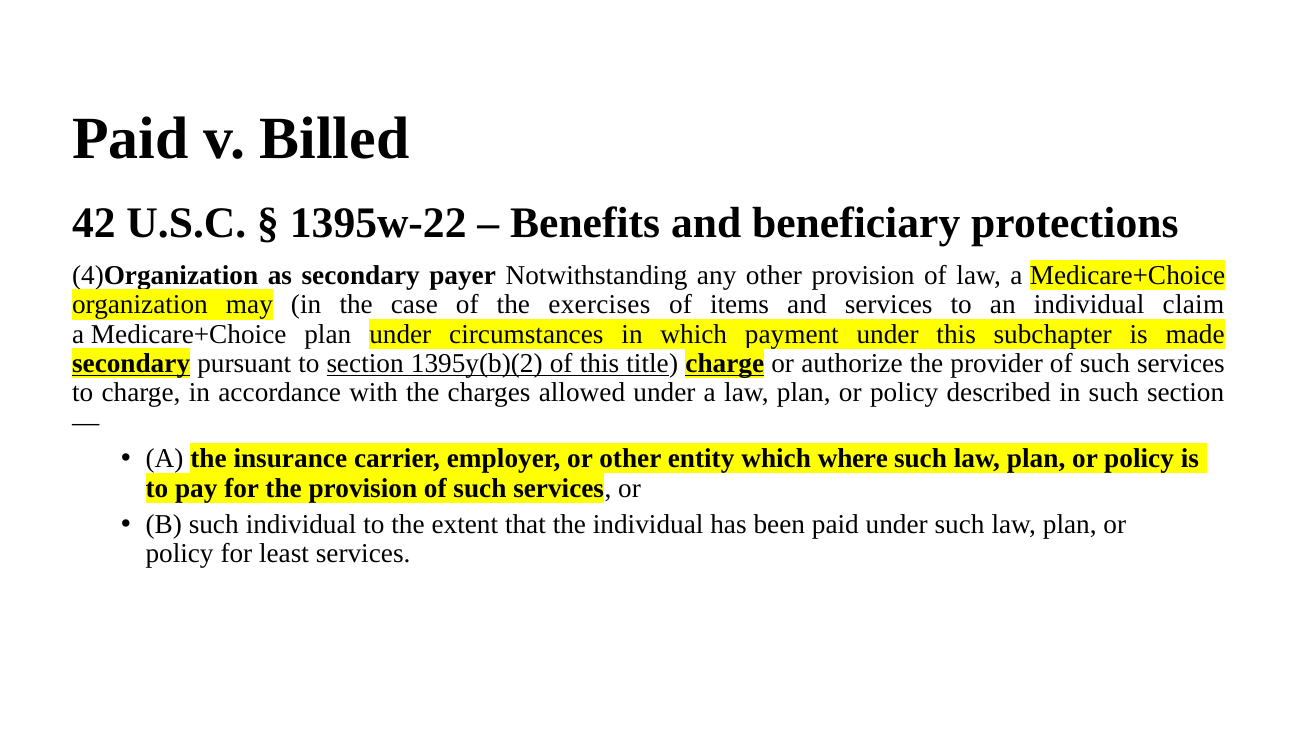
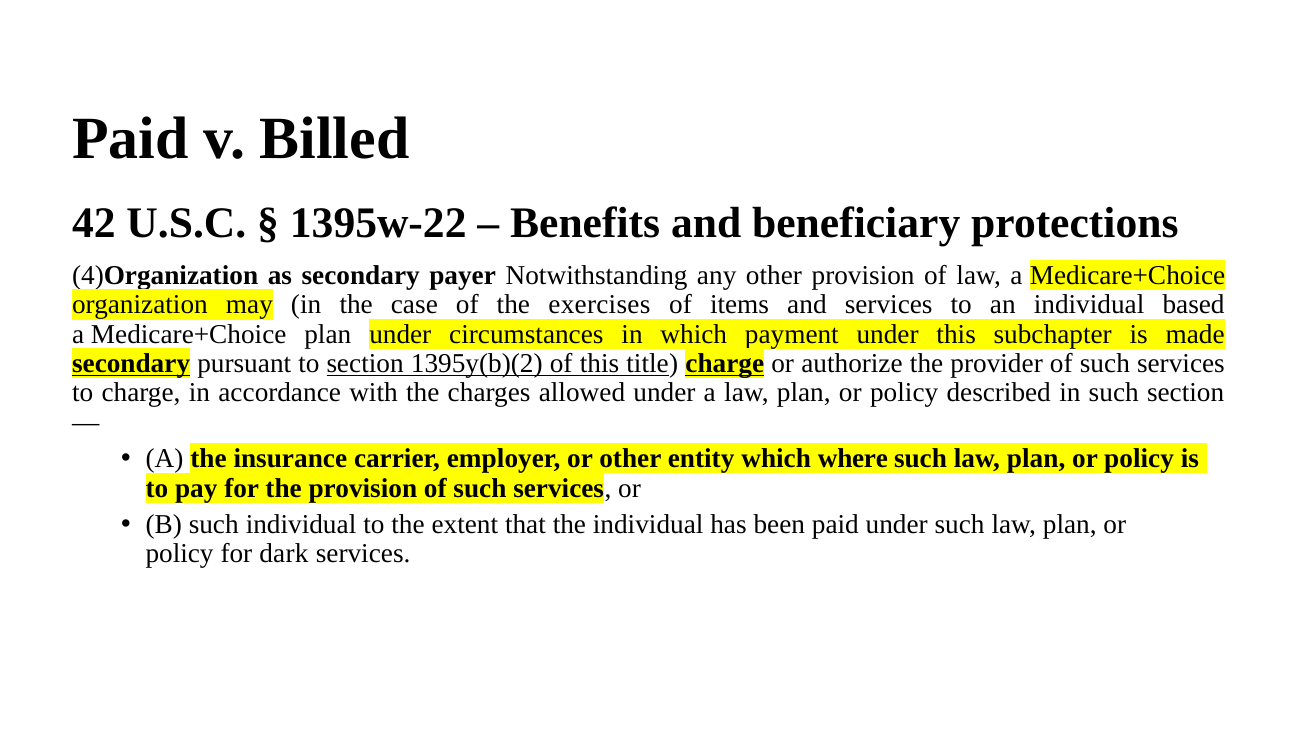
claim: claim -> based
least: least -> dark
